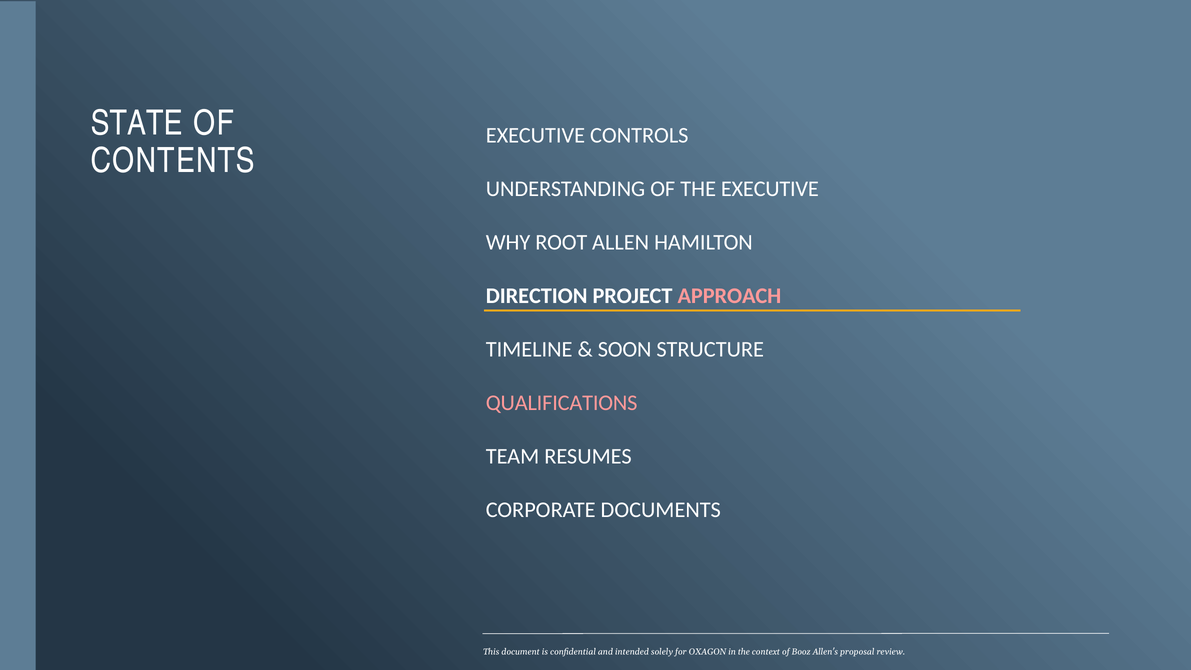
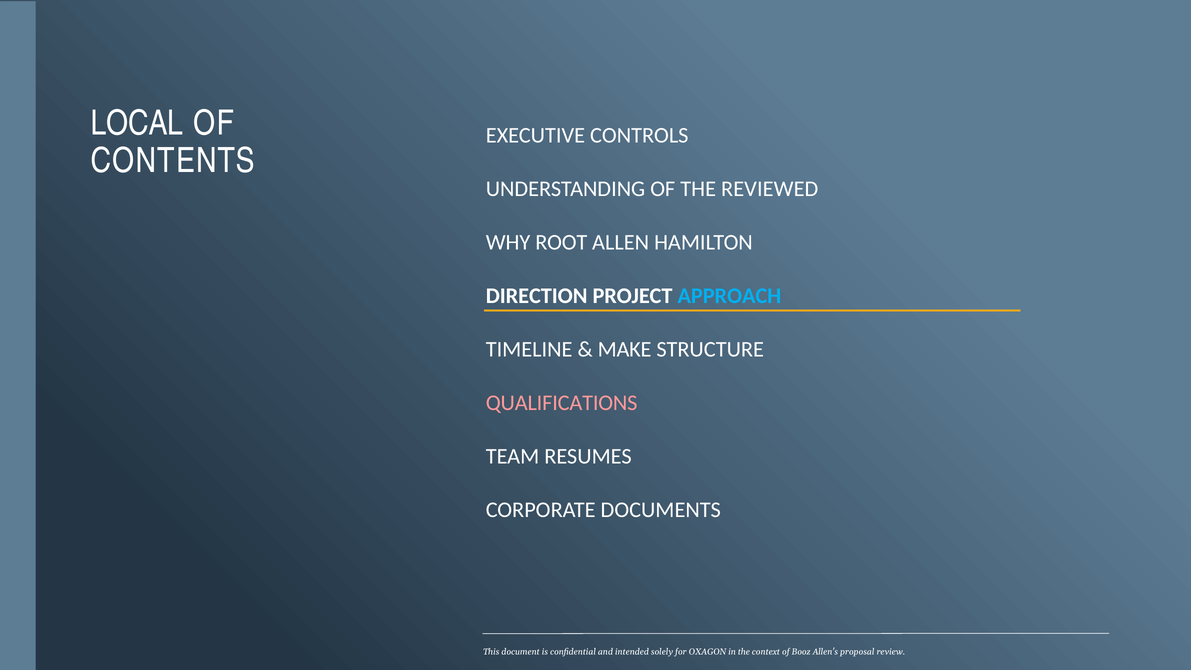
STATE: STATE -> LOCAL
THE EXECUTIVE: EXECUTIVE -> REVIEWED
APPROACH colour: pink -> light blue
SOON: SOON -> MAKE
